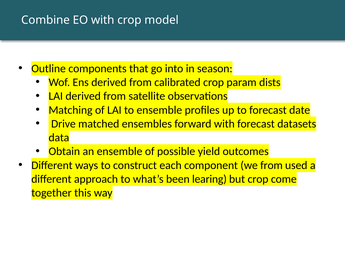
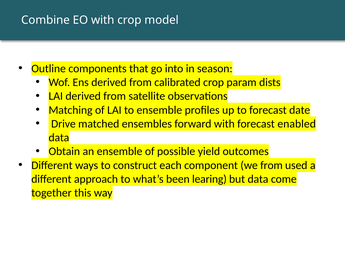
datasets: datasets -> enabled
but crop: crop -> data
